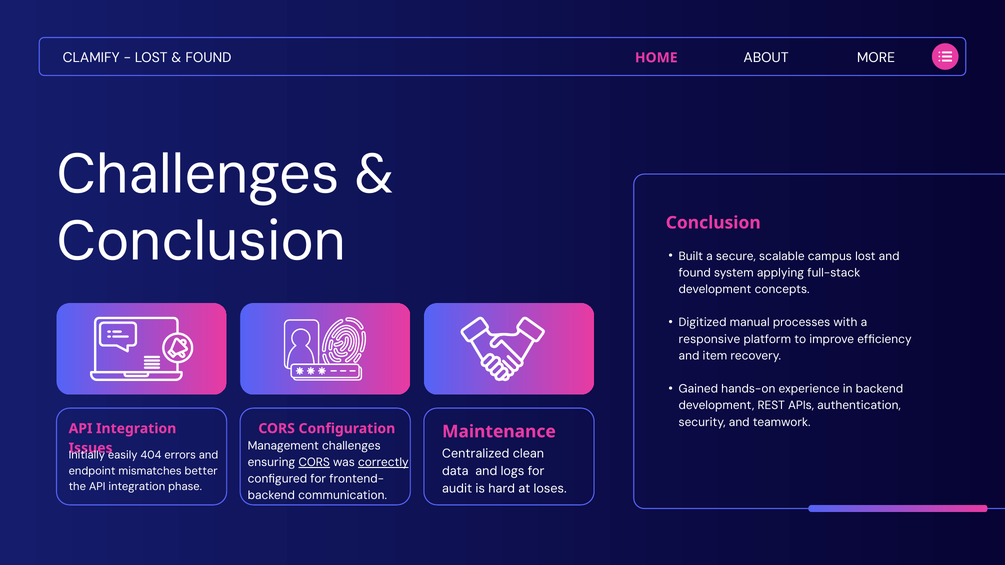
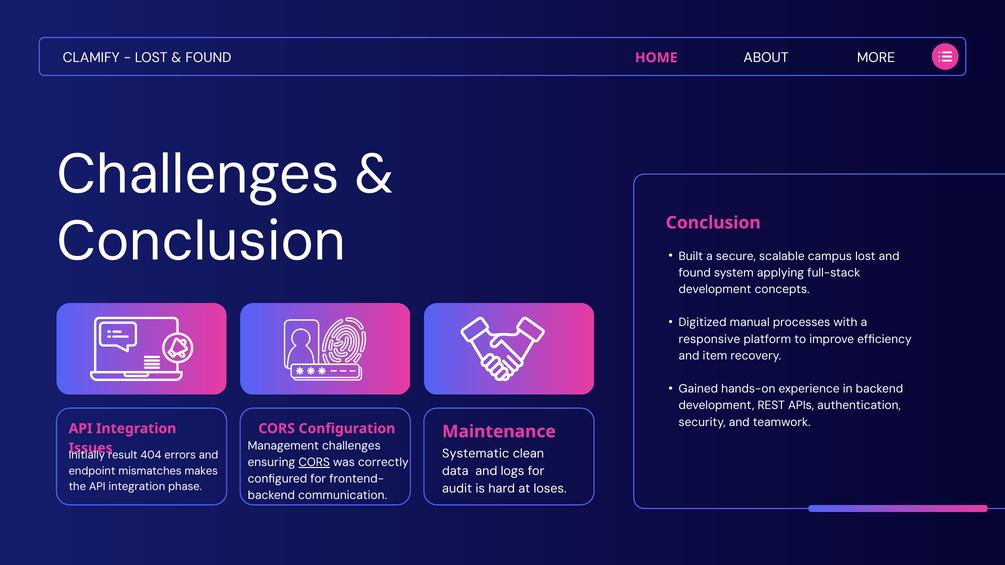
Centralized: Centralized -> Systematic
easily: easily -> result
correctly underline: present -> none
better: better -> makes
